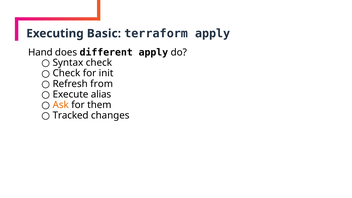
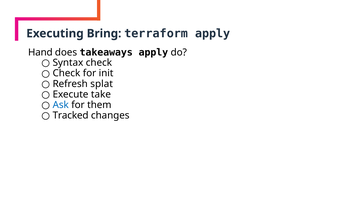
Basic: Basic -> Bring
different: different -> takeaways
from: from -> splat
alias: alias -> take
Ask colour: orange -> blue
